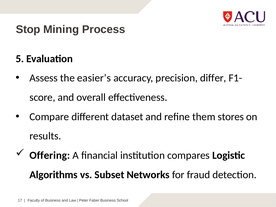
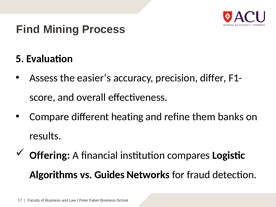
Stop: Stop -> Find
dataset: dataset -> heating
stores: stores -> banks
Subset: Subset -> Guides
